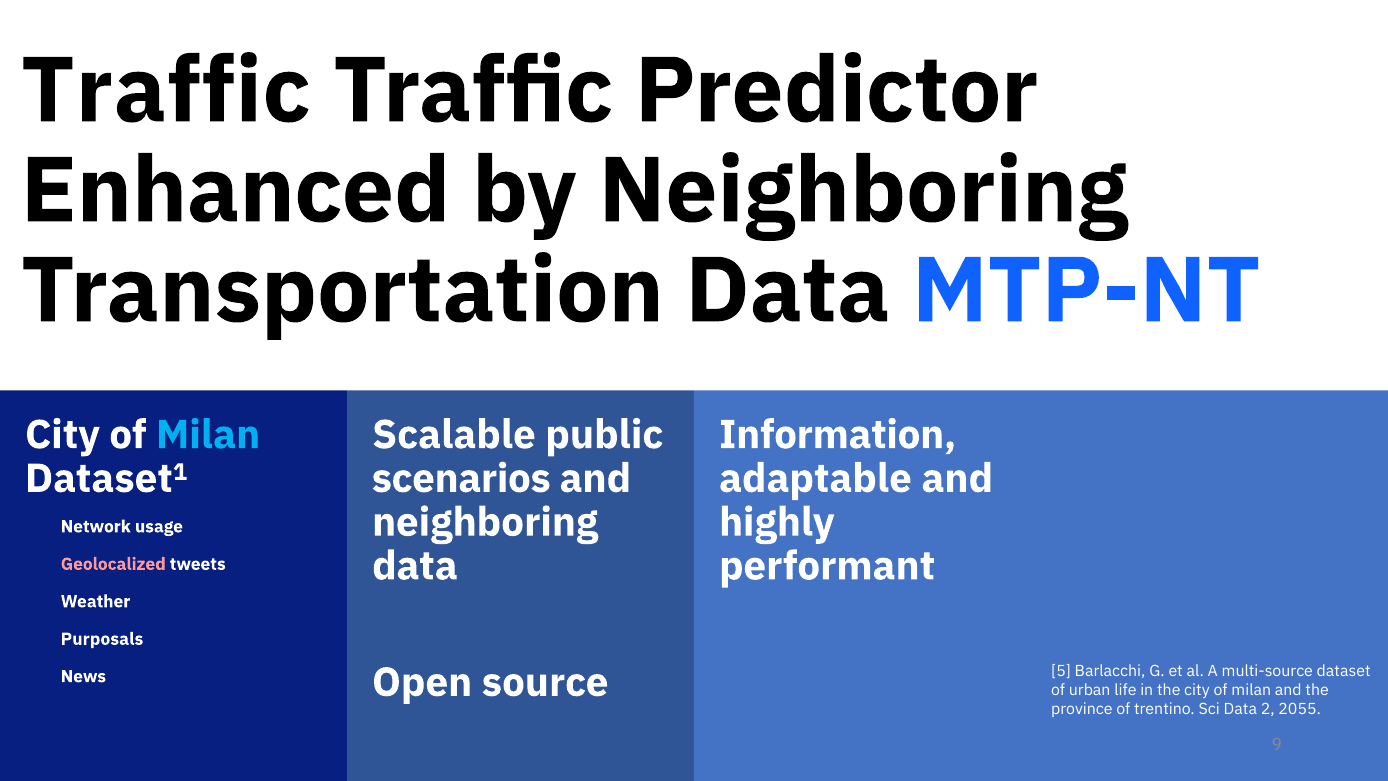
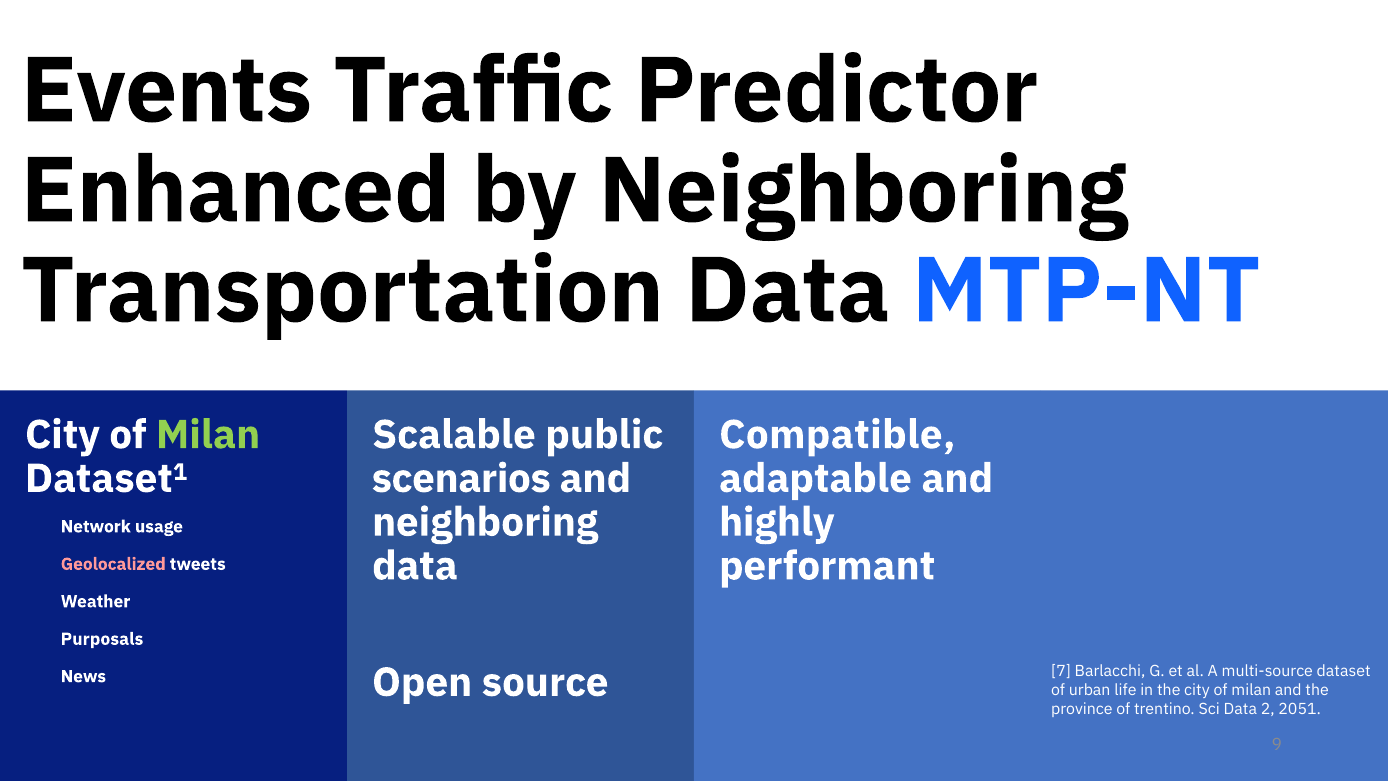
Traffic at (166, 91): Traffic -> Events
Milan at (208, 435) colour: light blue -> light green
Information: Information -> Compatible
5: 5 -> 7
2055: 2055 -> 2051
